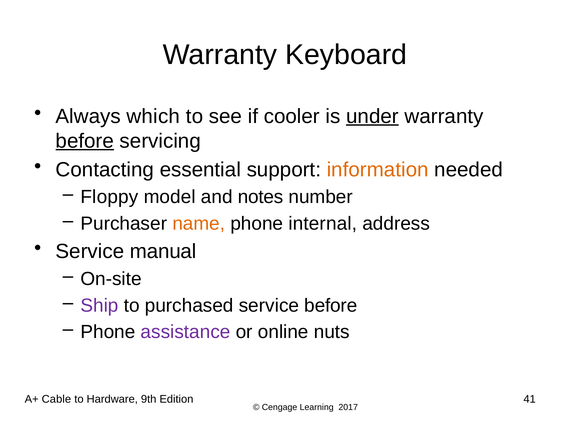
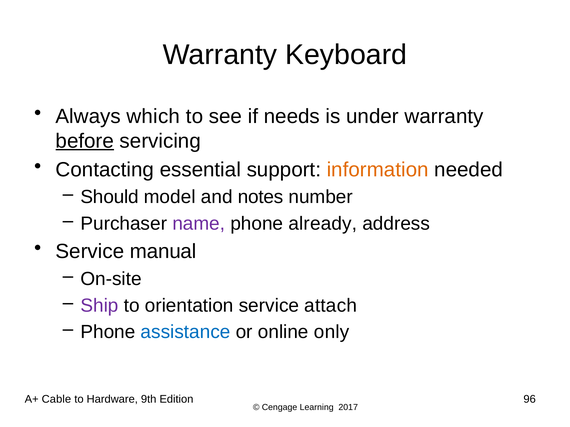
cooler: cooler -> needs
under underline: present -> none
Floppy: Floppy -> Should
name colour: orange -> purple
internal: internal -> already
purchased: purchased -> orientation
service before: before -> attach
assistance colour: purple -> blue
nuts: nuts -> only
41: 41 -> 96
